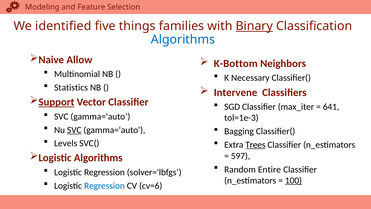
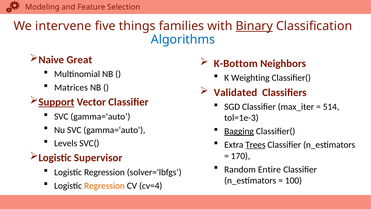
identified: identified -> intervene
Allow: Allow -> Great
Necessary: Necessary -> Weighting
Statistics: Statistics -> Matrices
Intervene: Intervene -> Validated
641: 641 -> 514
SVC at (74, 130) underline: present -> none
Bagging underline: none -> present
597: 597 -> 170
Logistic Algorithms: Algorithms -> Supervisor
100 underline: present -> none
Regression at (104, 185) colour: blue -> orange
cv=6: cv=6 -> cv=4
